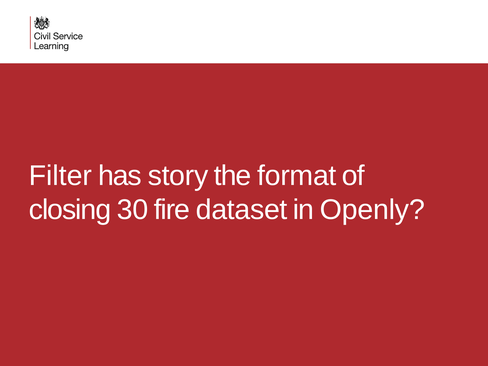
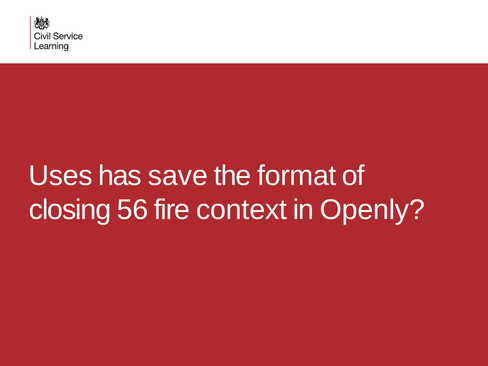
Filter: Filter -> Uses
story: story -> save
30: 30 -> 56
dataset: dataset -> context
